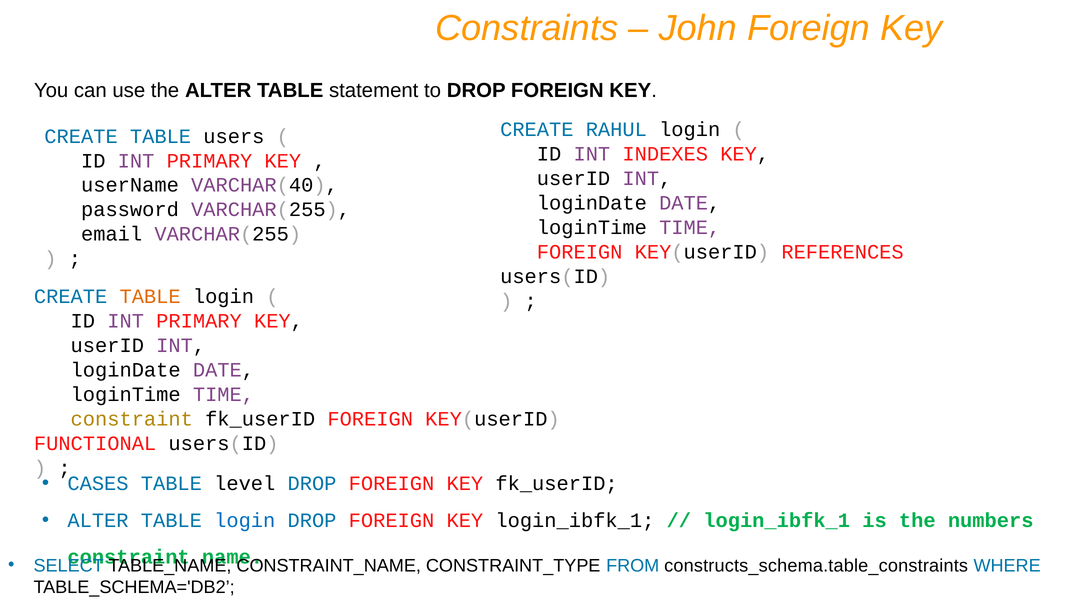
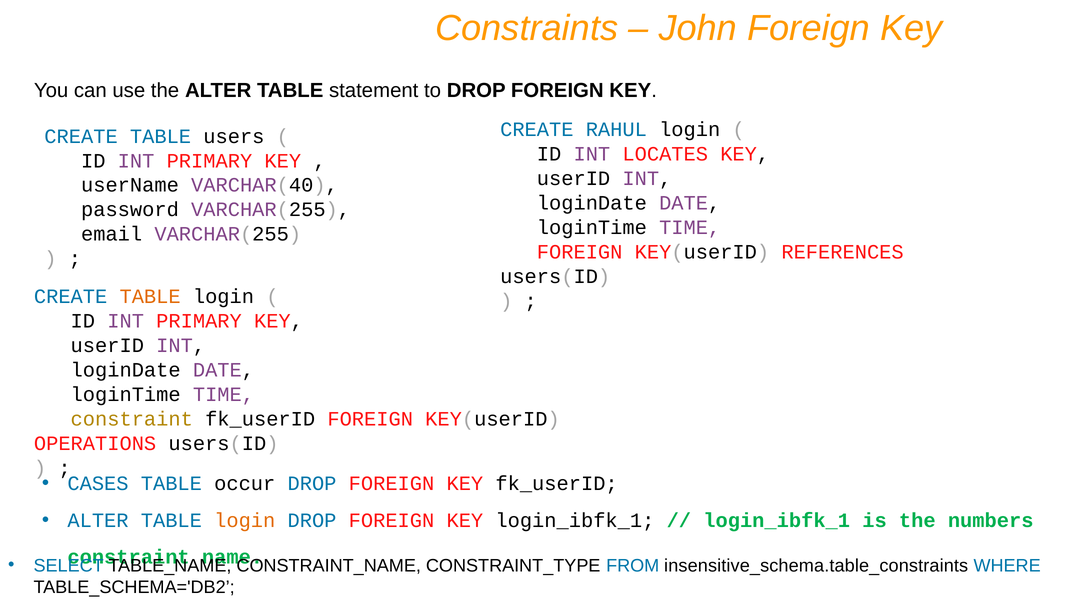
INDEXES: INDEXES -> LOCATES
FUNCTIONAL: FUNCTIONAL -> OPERATIONS
level: level -> occur
login at (245, 520) colour: blue -> orange
constructs_schema.table_constraints: constructs_schema.table_constraints -> insensitive_schema.table_constraints
